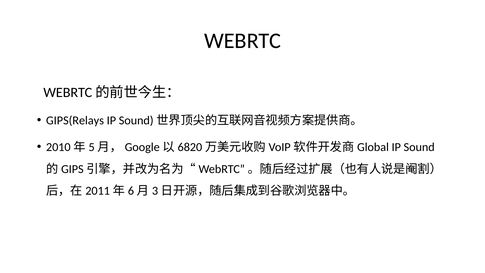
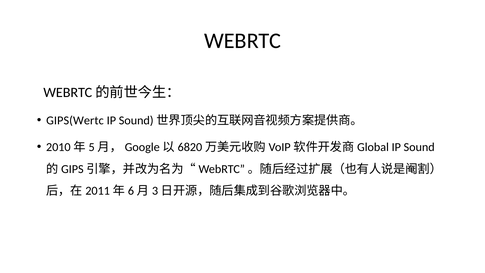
GIPS(Relays: GIPS(Relays -> GIPS(Wertc
